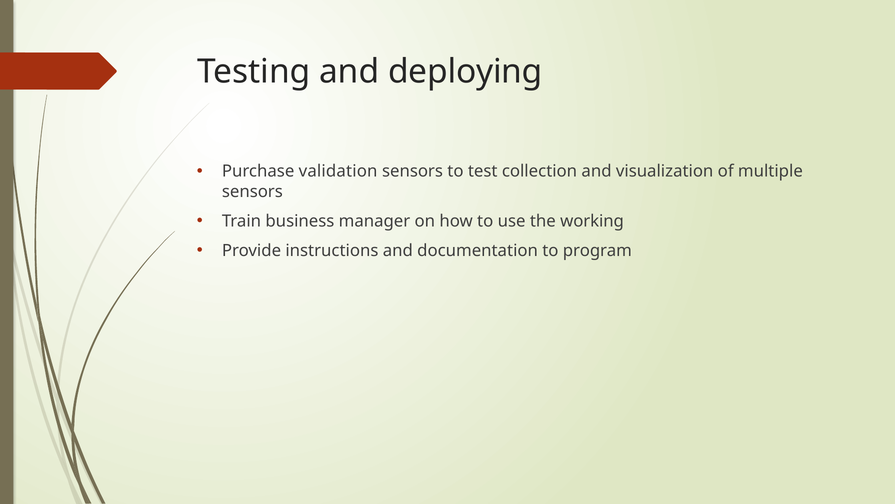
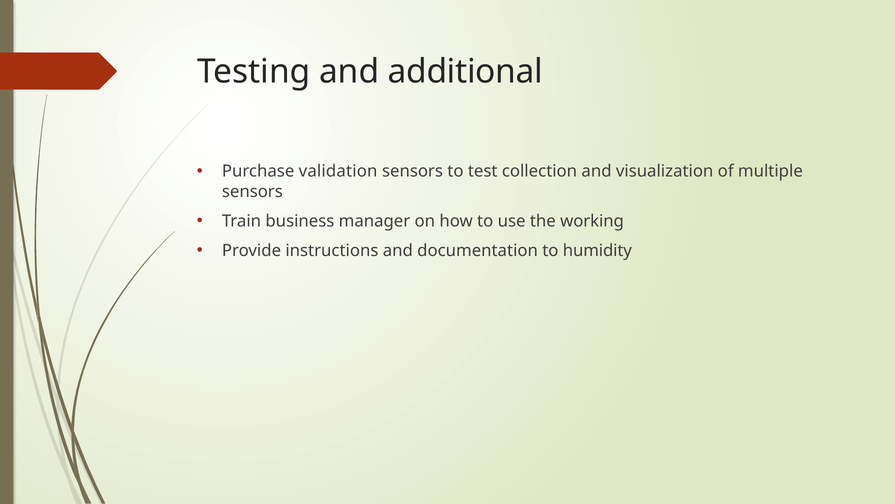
deploying: deploying -> additional
program: program -> humidity
